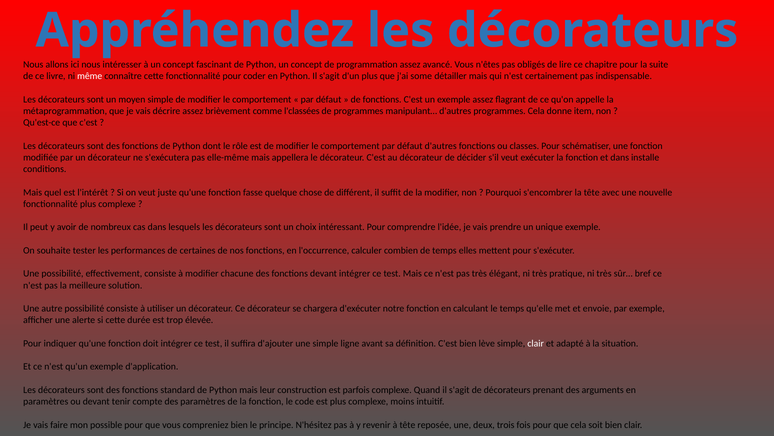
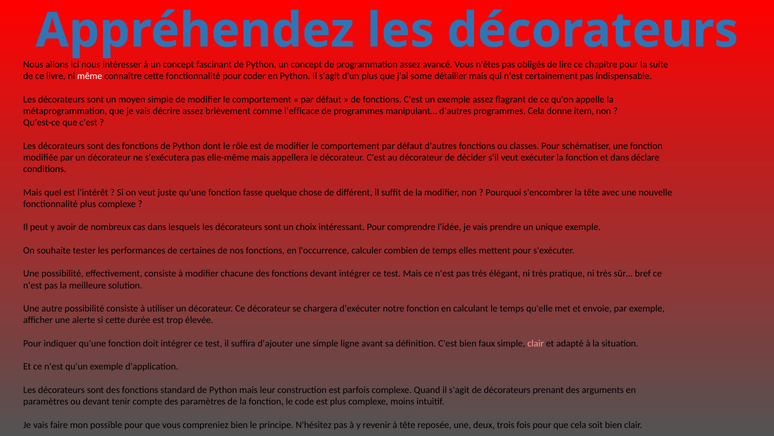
l'classées: l'classées -> l'efficace
installe: installe -> déclare
lève: lève -> faux
clair at (536, 343) colour: white -> pink
